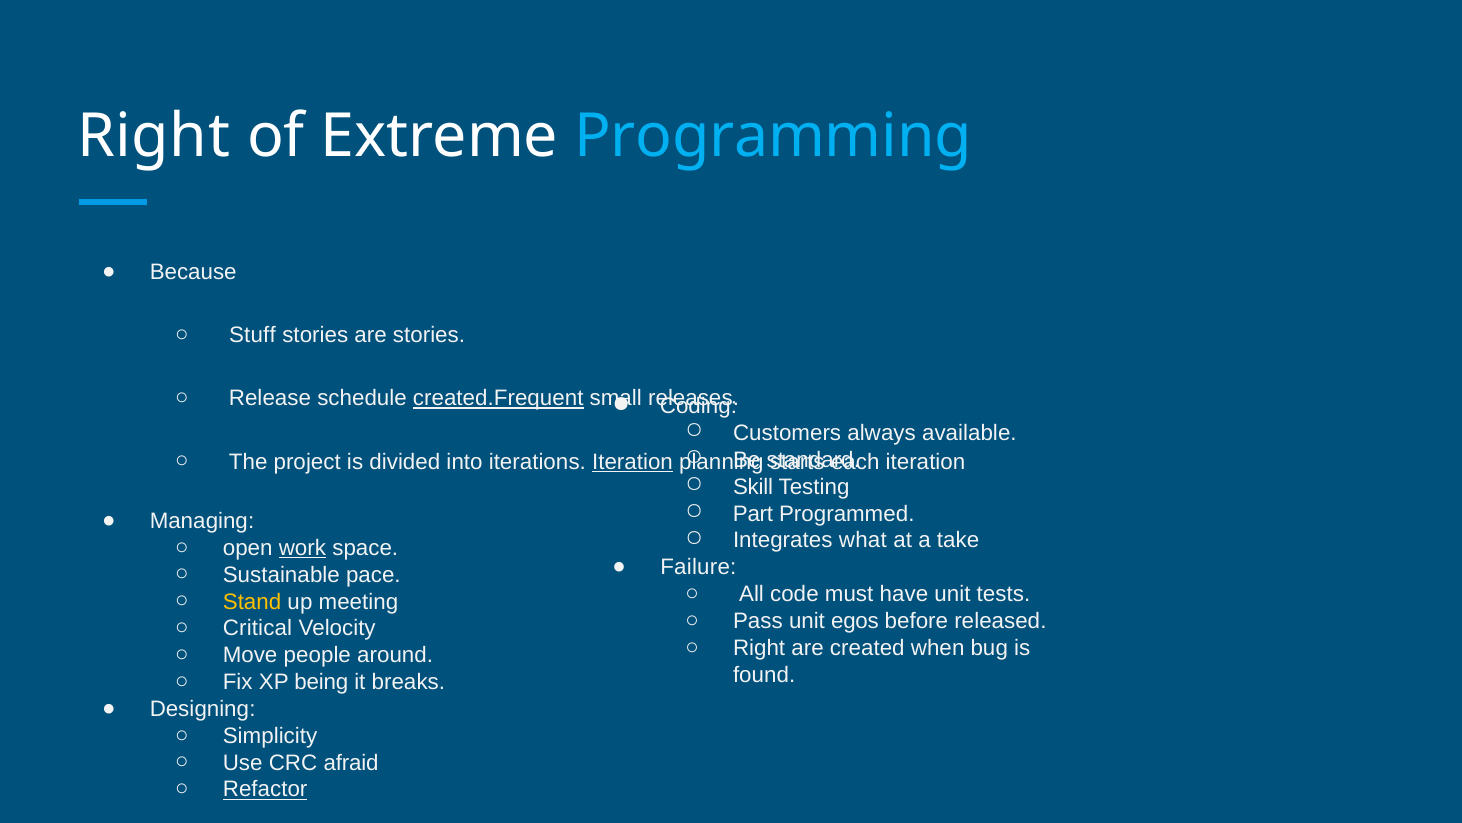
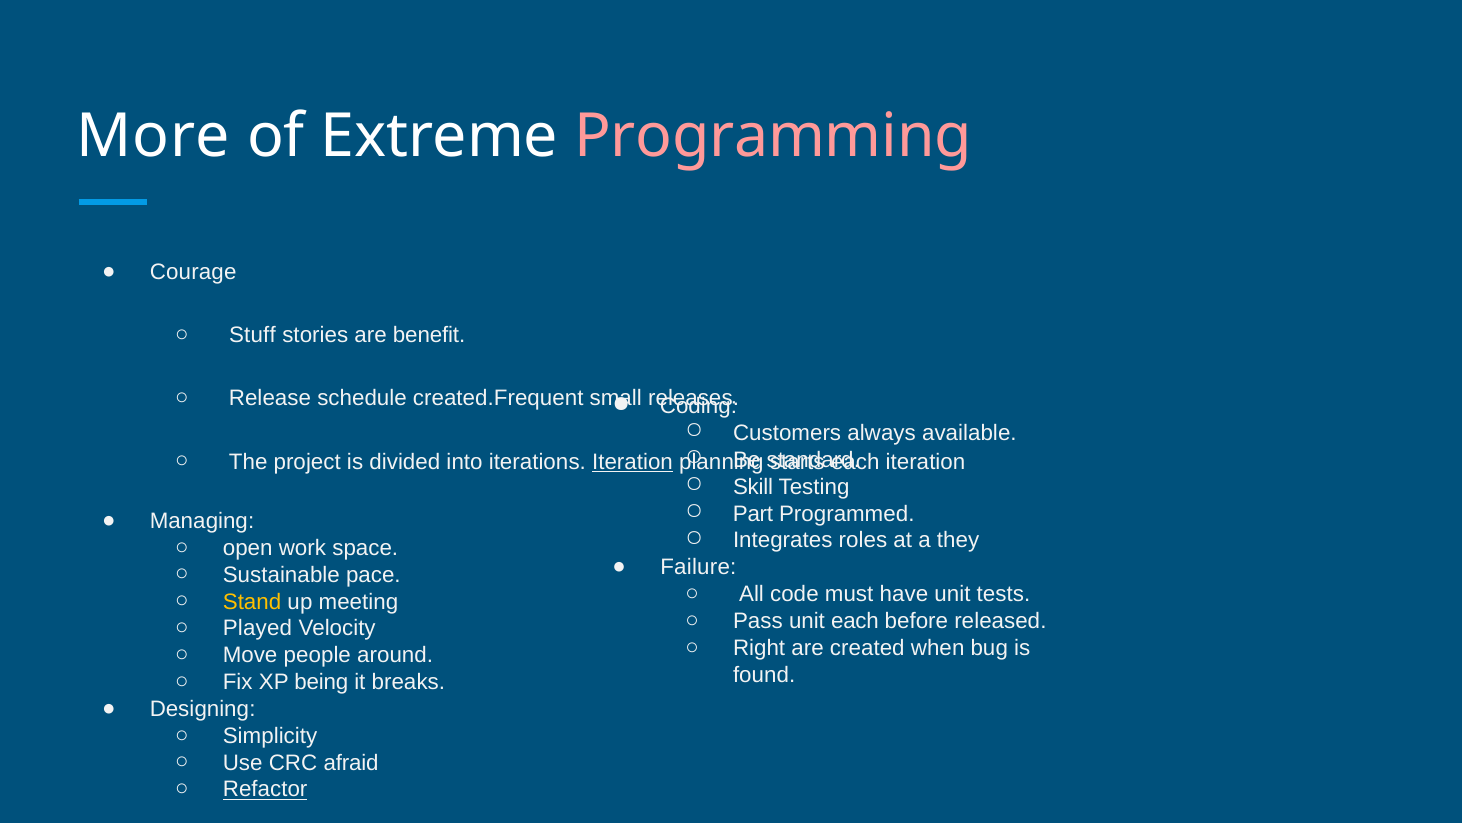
Right at (154, 136): Right -> More
Programming colour: light blue -> pink
Because: Because -> Courage
are stories: stories -> benefit
created.Frequent underline: present -> none
what: what -> roles
take: take -> they
work underline: present -> none
unit egos: egos -> each
Critical: Critical -> Played
